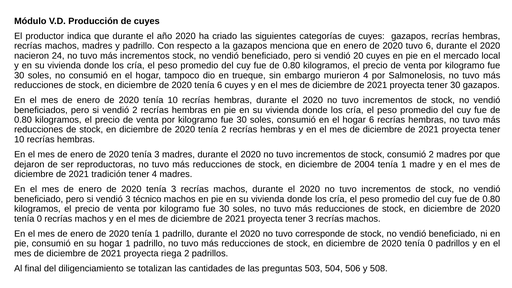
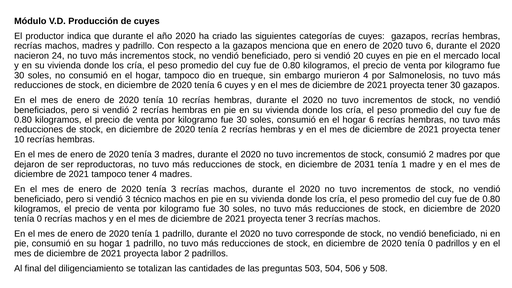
2004: 2004 -> 2031
2021 tradición: tradición -> tampoco
riega: riega -> labor
